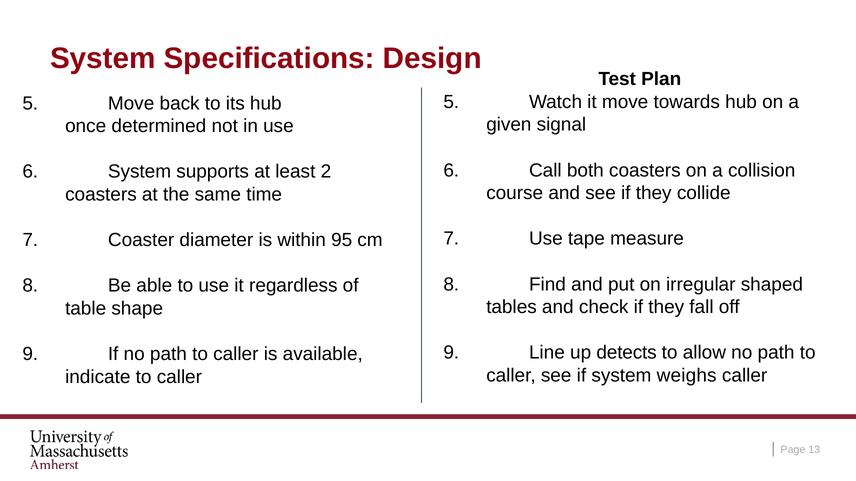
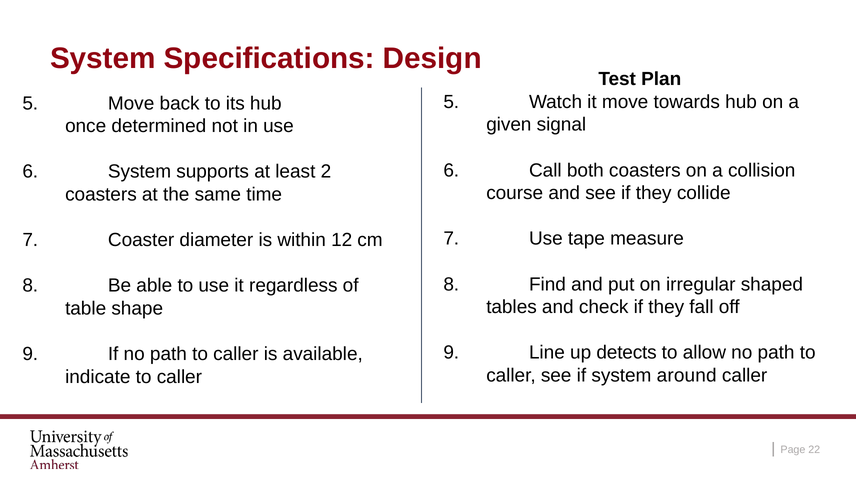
95: 95 -> 12
weighs: weighs -> around
13: 13 -> 22
